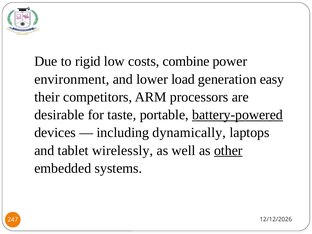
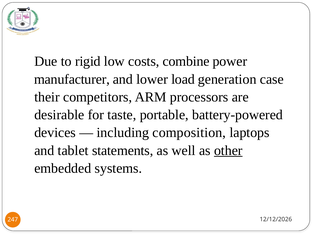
environment: environment -> manufacturer
easy: easy -> case
battery-powered underline: present -> none
dynamically: dynamically -> composition
wirelessly: wirelessly -> statements
